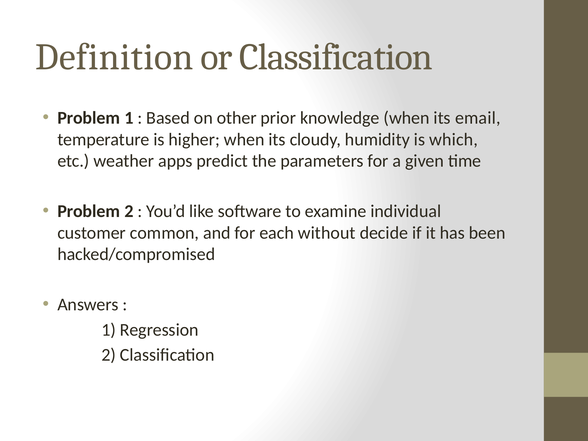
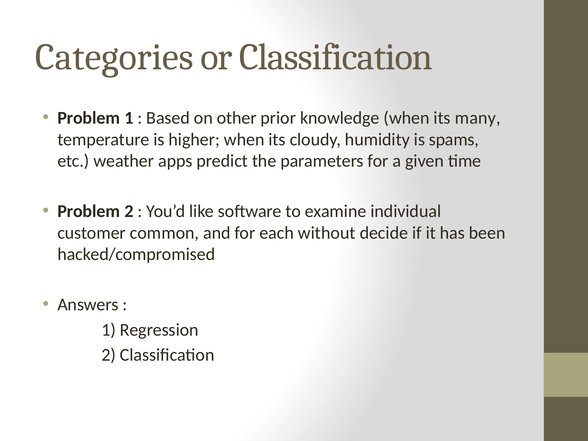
Definition: Definition -> Categories
email: email -> many
which: which -> spams
